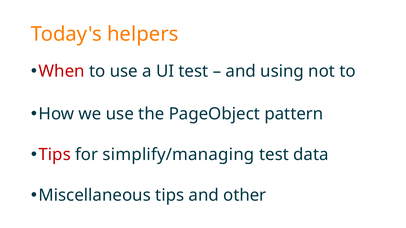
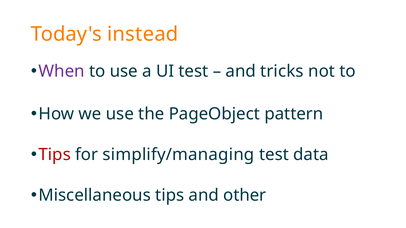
helpers: helpers -> instead
When colour: red -> purple
using: using -> tricks
